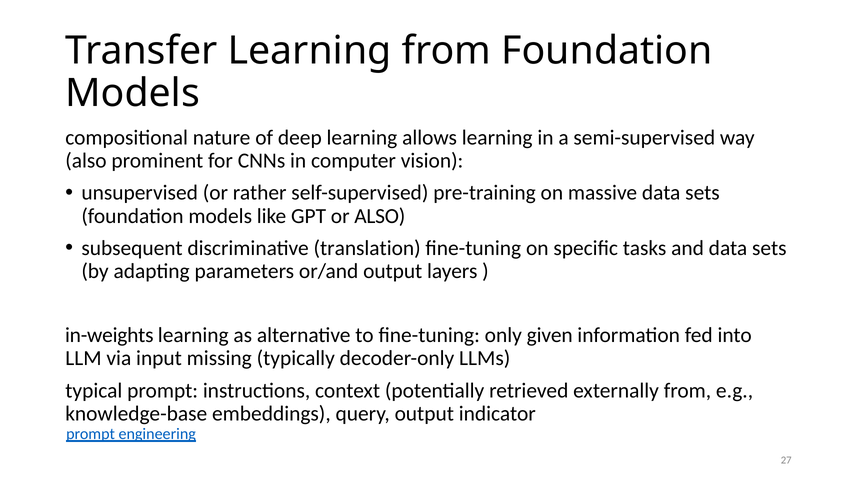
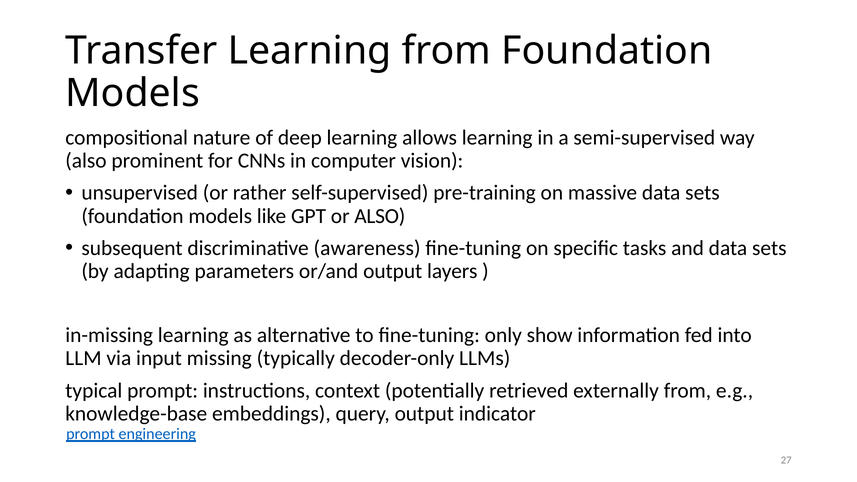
translation: translation -> awareness
in-weights: in-weights -> in-missing
given: given -> show
